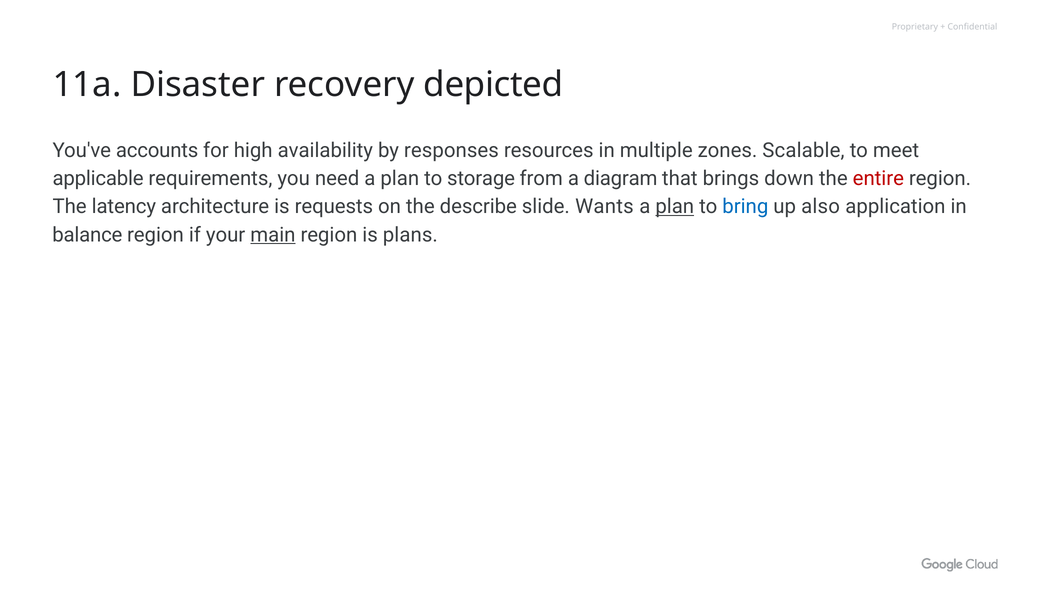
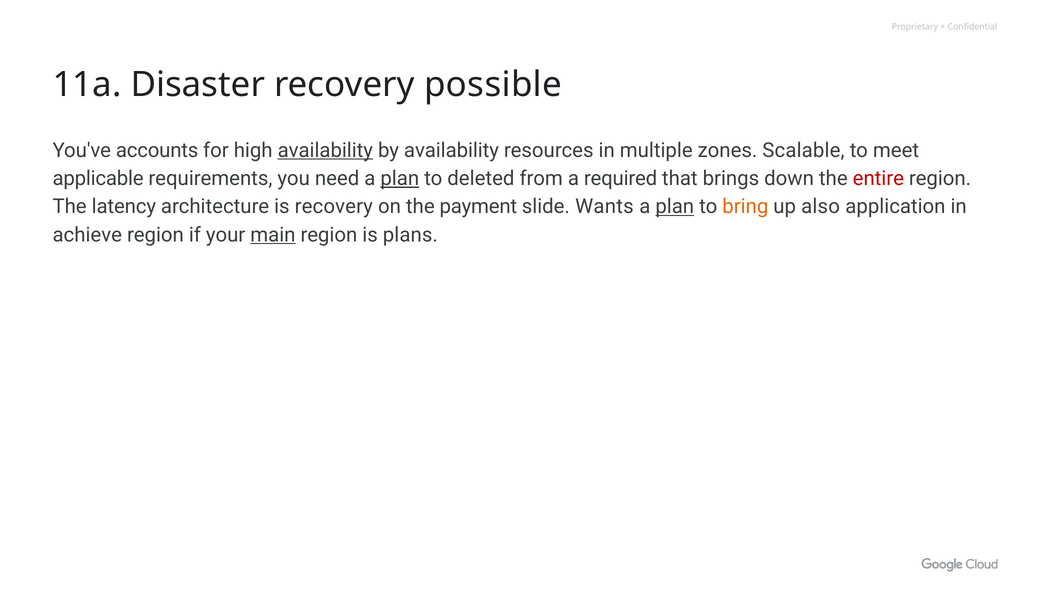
depicted: depicted -> possible
availability at (325, 150) underline: none -> present
by responses: responses -> availability
plan at (400, 178) underline: none -> present
storage: storage -> deleted
diagram: diagram -> required
is requests: requests -> recovery
describe: describe -> payment
bring colour: blue -> orange
balance: balance -> achieve
